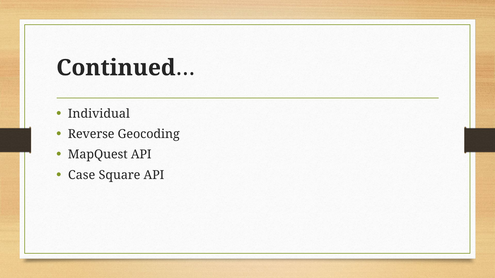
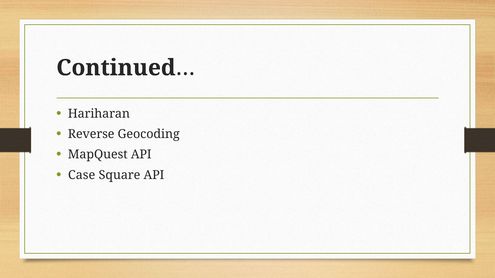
Individual: Individual -> Hariharan
